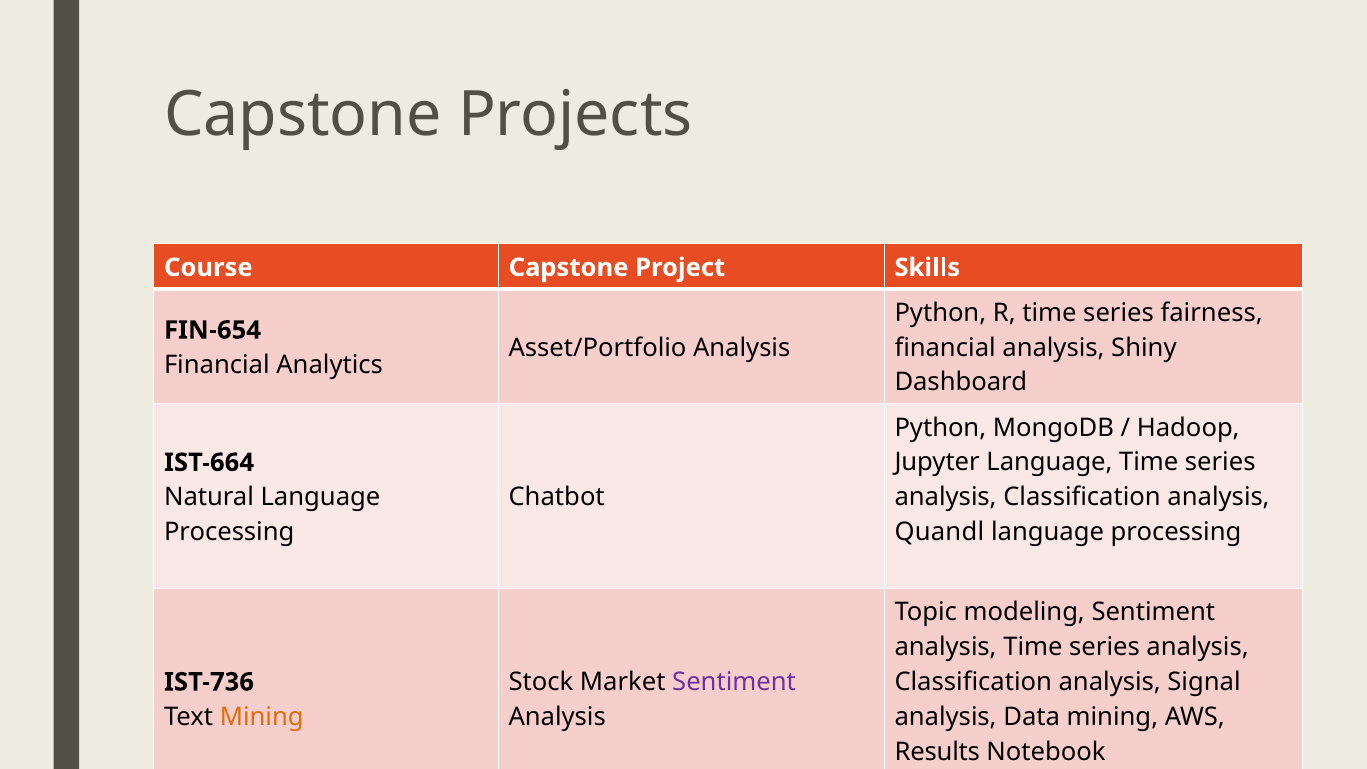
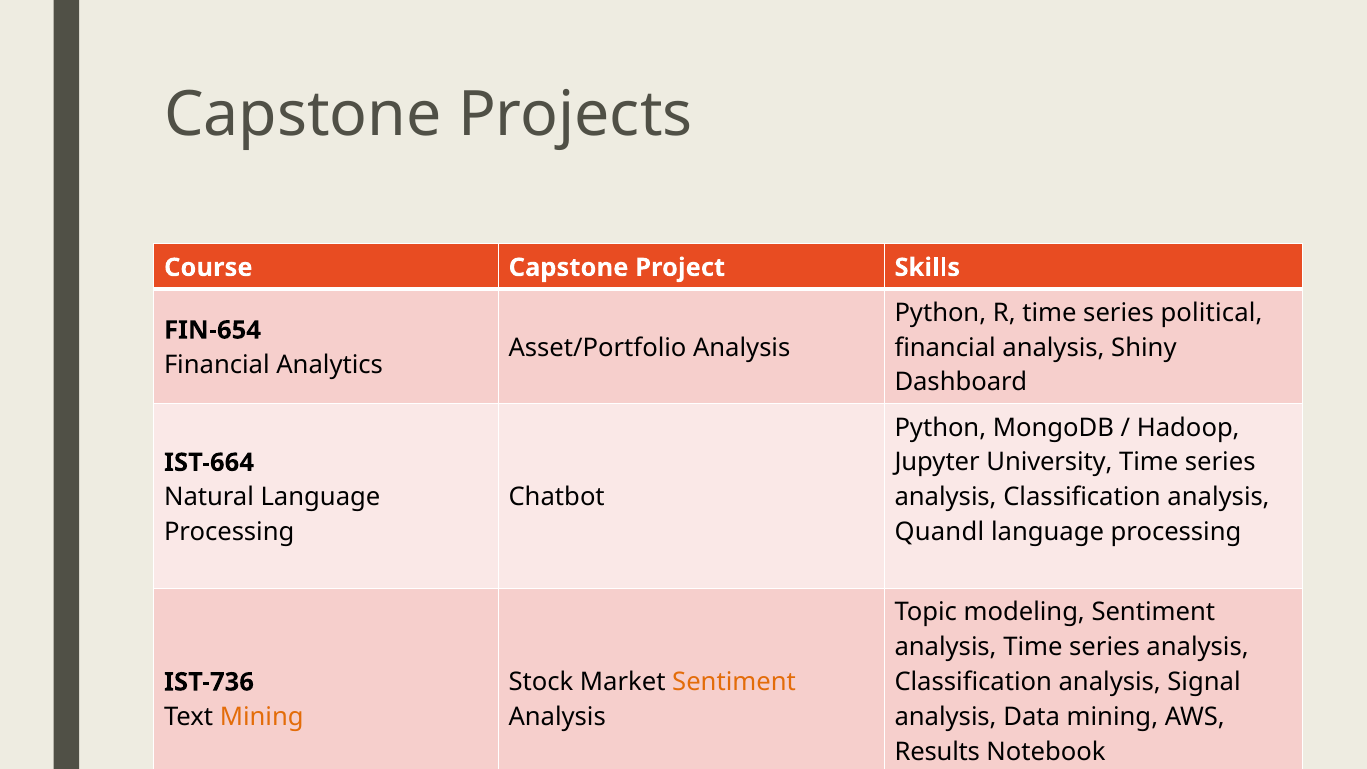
fairness: fairness -> political
Jupyter Language: Language -> University
Sentiment at (734, 682) colour: purple -> orange
